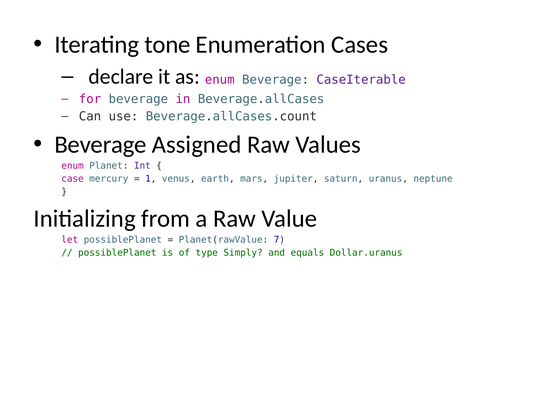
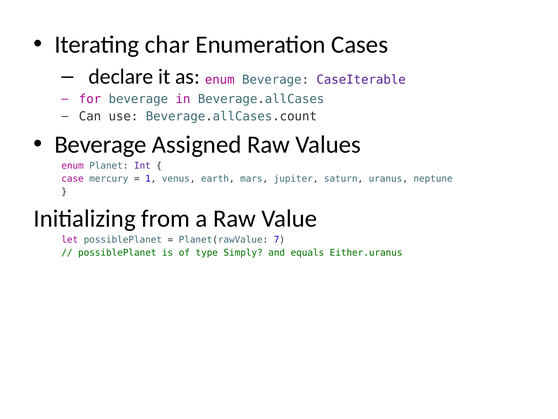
tone: tone -> char
Dollar.uranus: Dollar.uranus -> Either.uranus
